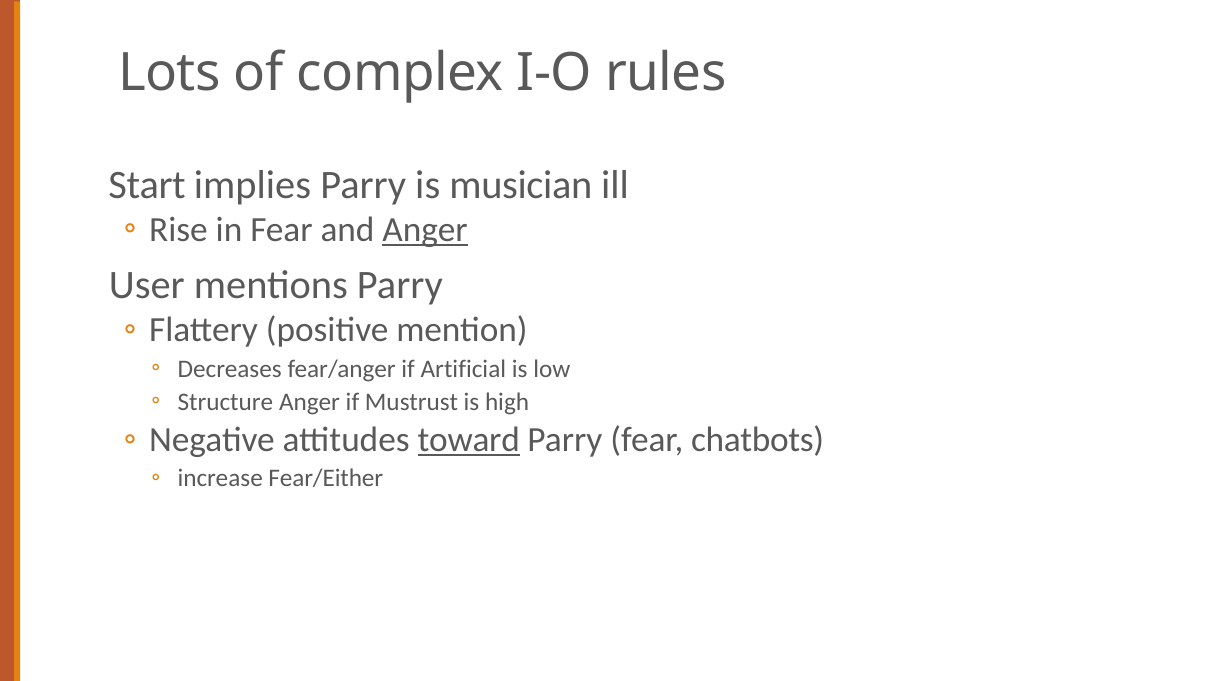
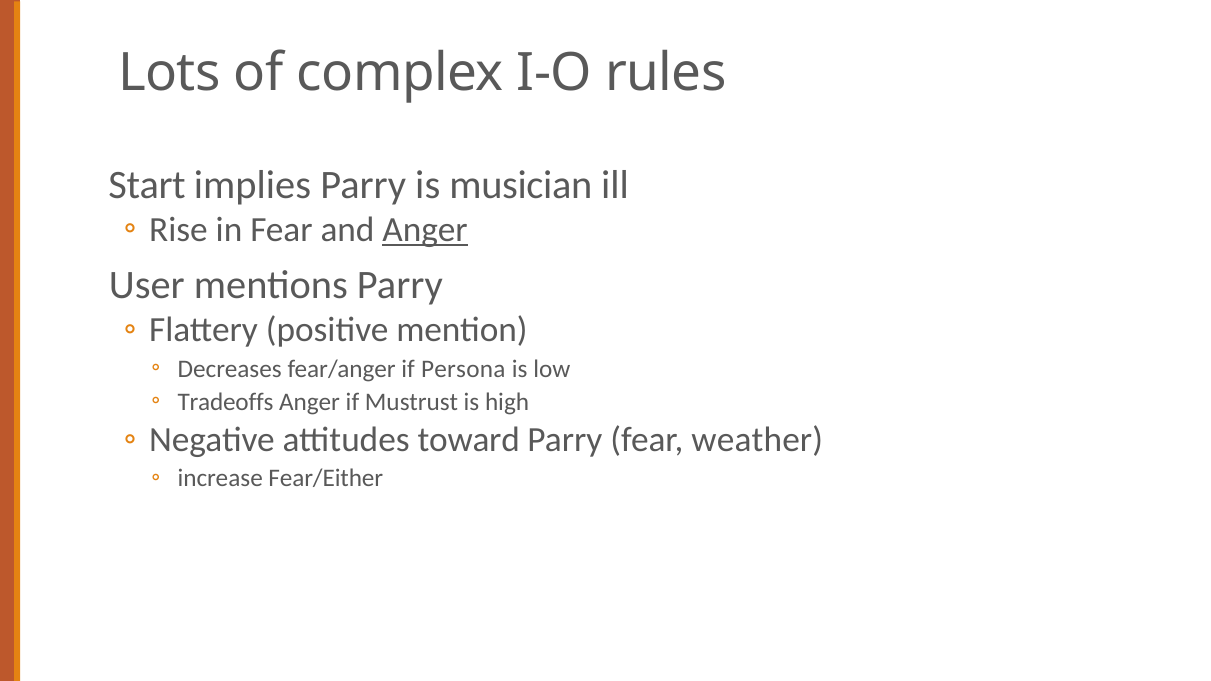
Artificial: Artificial -> Persona
Structure: Structure -> Tradeoffs
toward underline: present -> none
chatbots: chatbots -> weather
